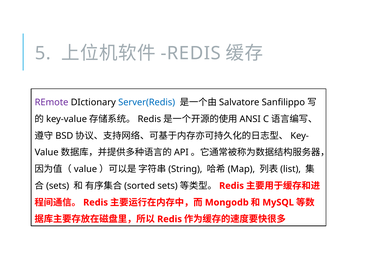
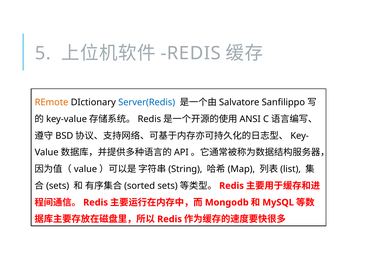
REmote colour: purple -> orange
